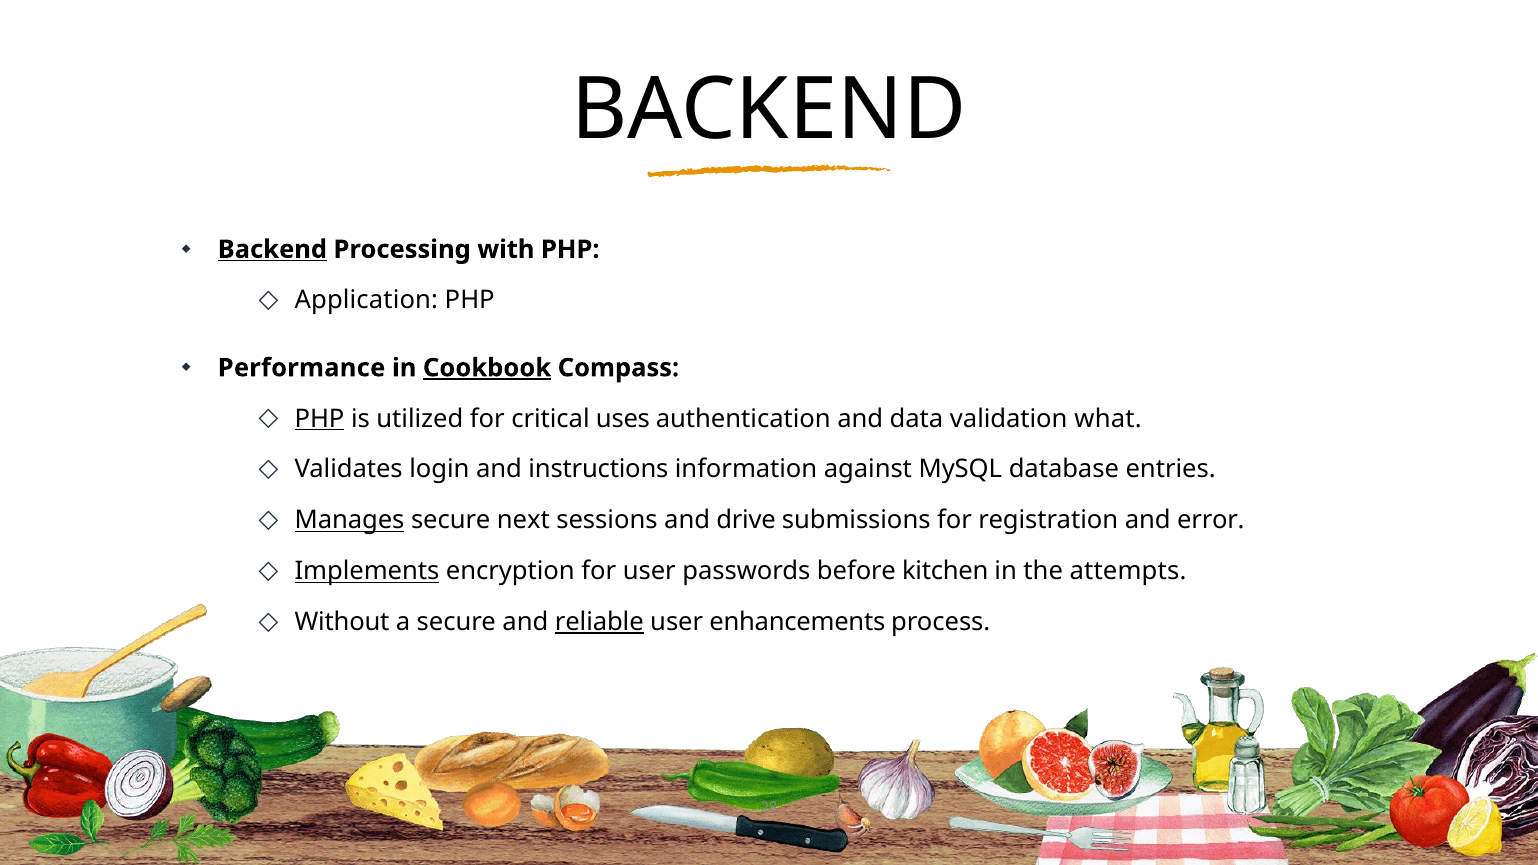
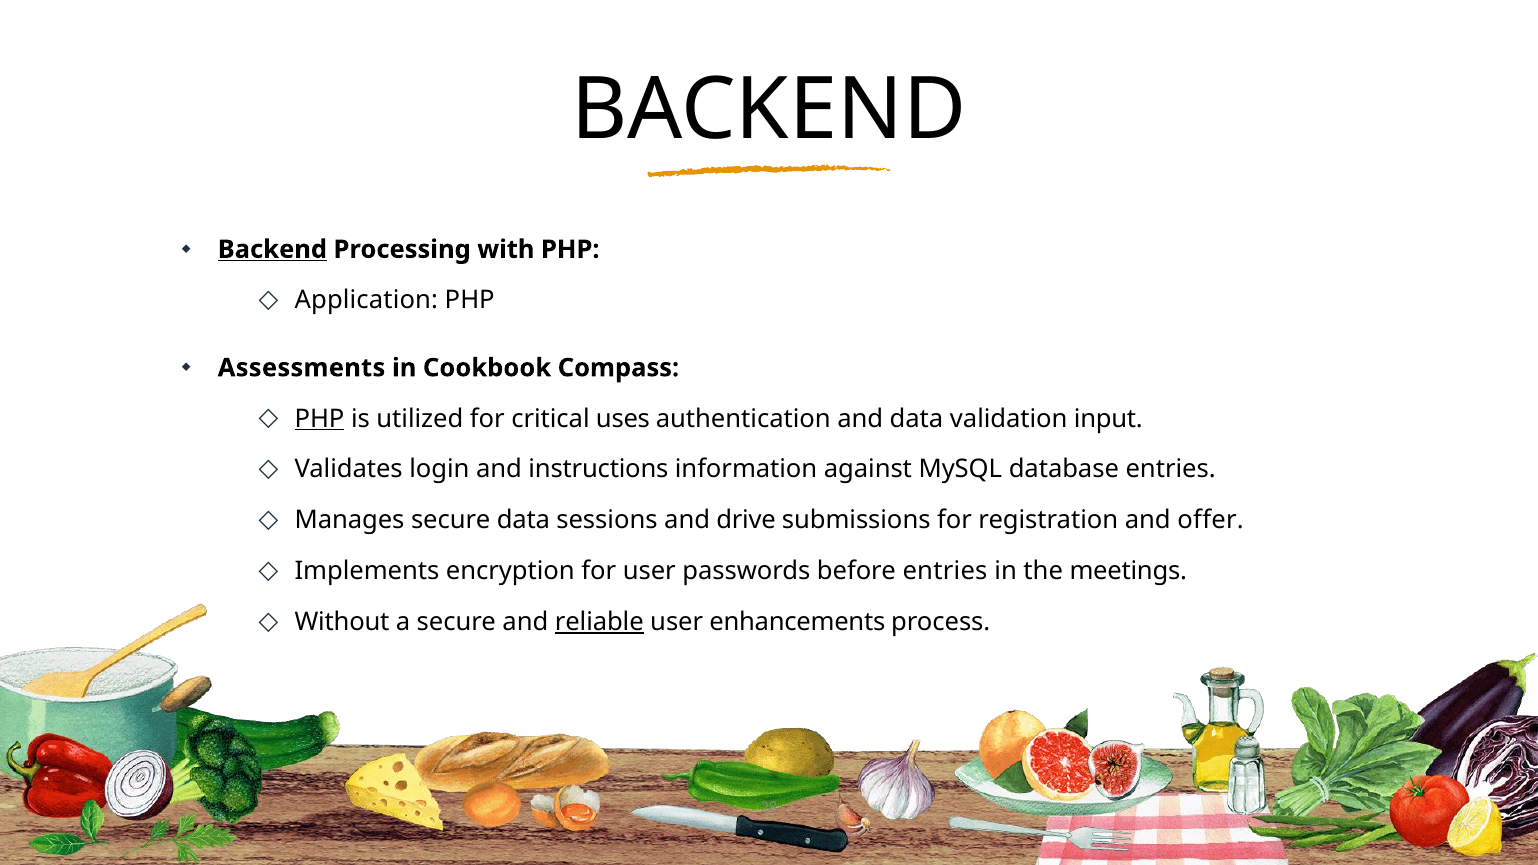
Performance: Performance -> Assessments
Cookbook underline: present -> none
what: what -> input
Manages underline: present -> none
secure next: next -> data
error: error -> offer
Implements underline: present -> none
before kitchen: kitchen -> entries
attempts: attempts -> meetings
